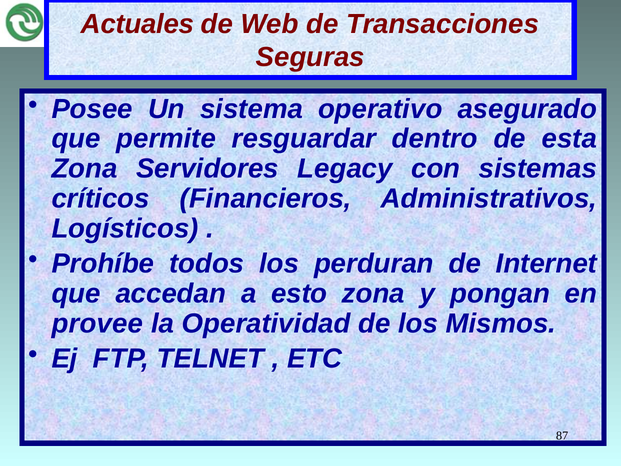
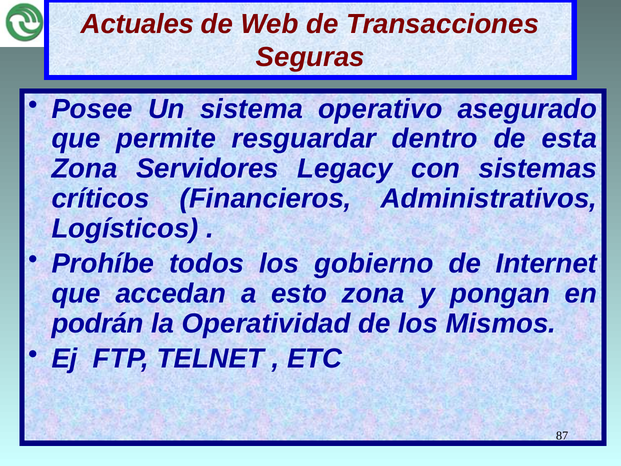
perduran: perduran -> gobierno
provee: provee -> podrán
